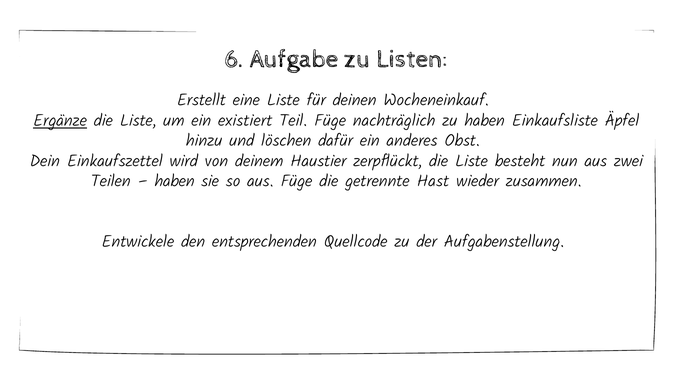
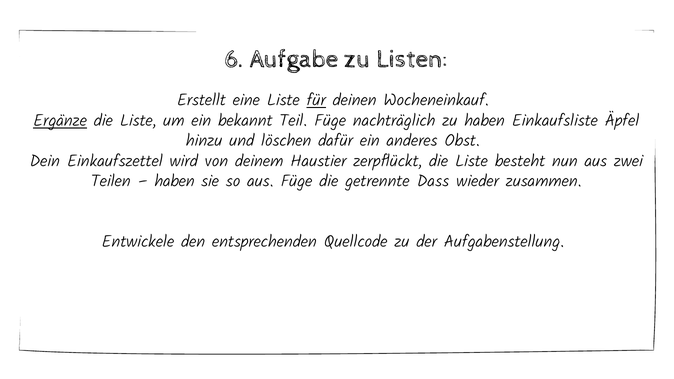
für underline: none -> present
existiert: existiert -> bekannt
Hast: Hast -> Dass
